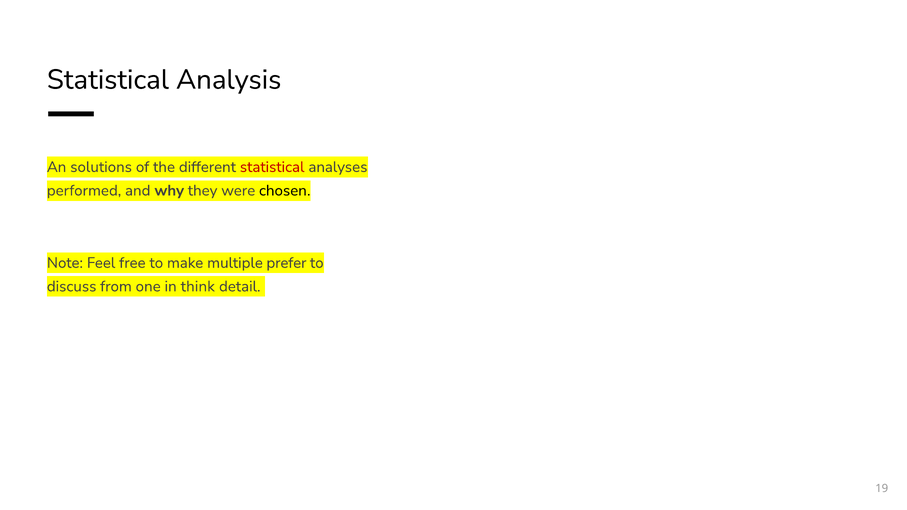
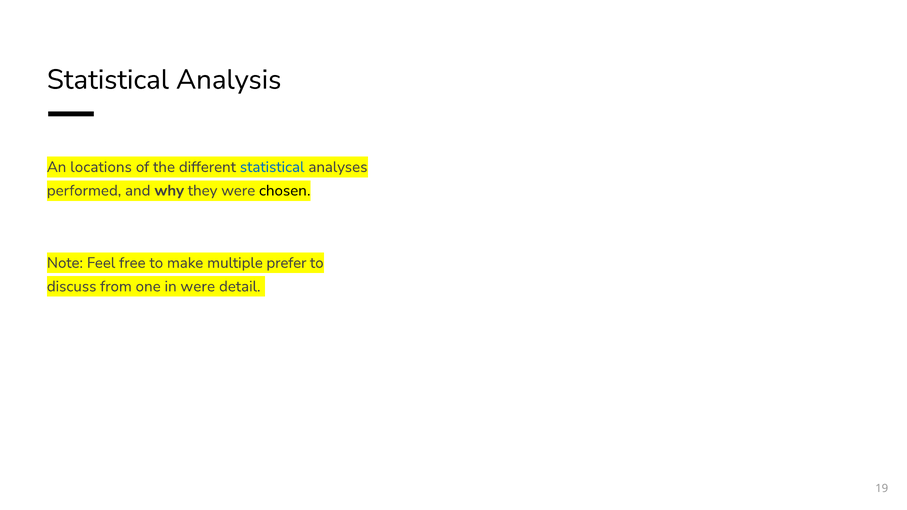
solutions: solutions -> locations
statistical at (272, 167) colour: red -> blue
in think: think -> were
